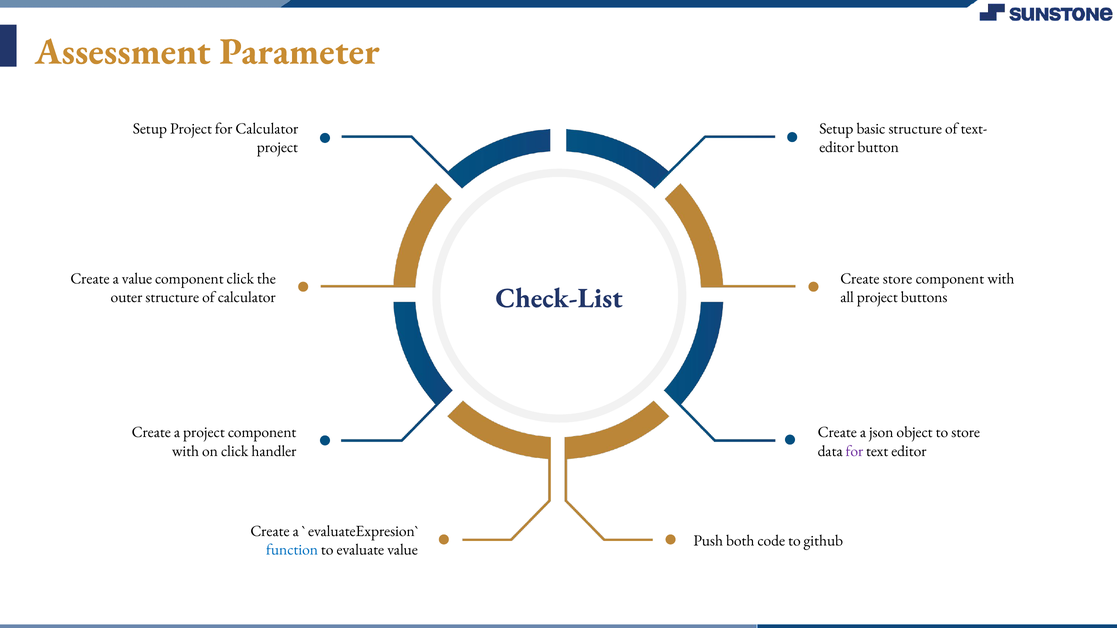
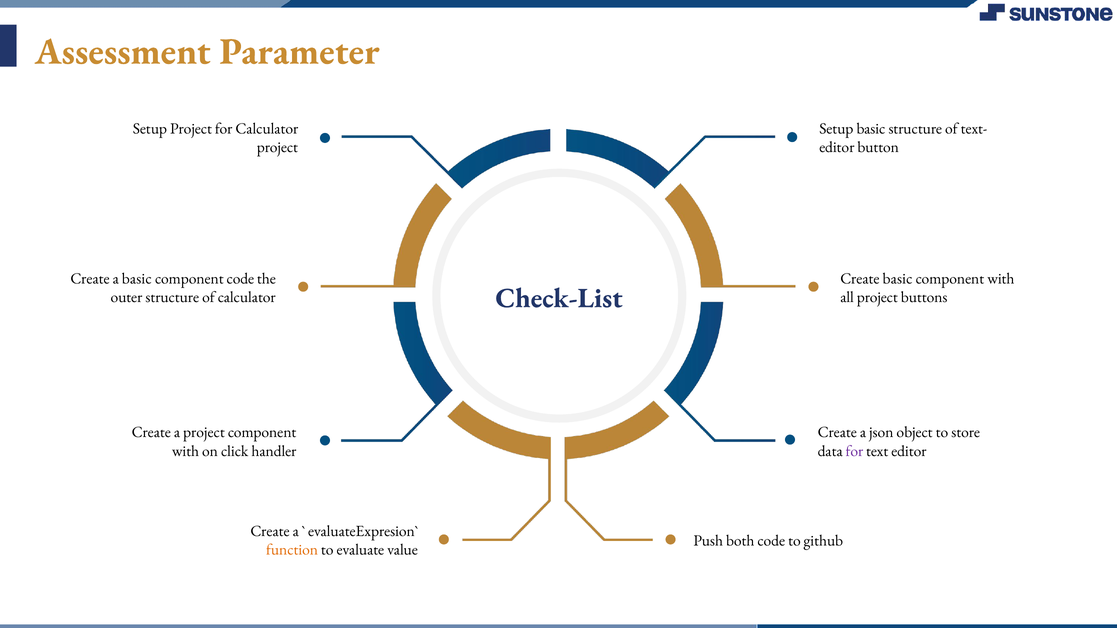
a value: value -> basic
component click: click -> code
Create store: store -> basic
function colour: blue -> orange
